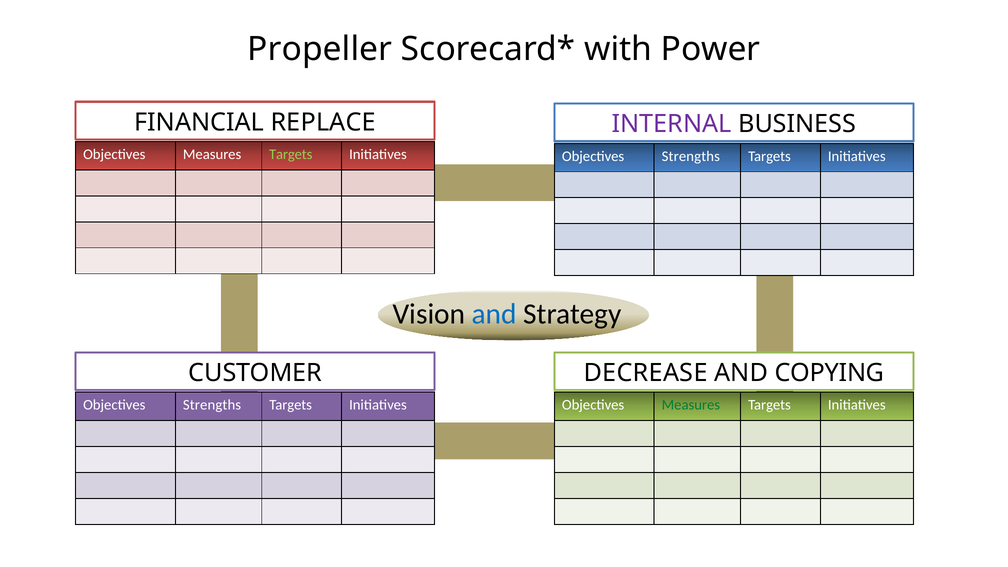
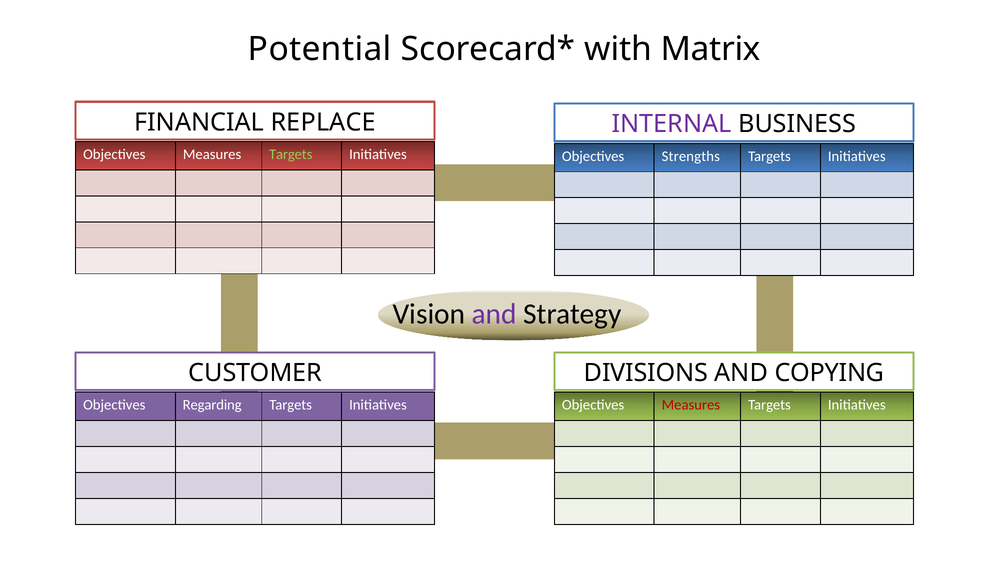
Propeller: Propeller -> Potential
Power: Power -> Matrix
and at (494, 314) colour: blue -> purple
DECREASE: DECREASE -> DIVISIONS
Strengths at (212, 405): Strengths -> Regarding
Measures at (691, 405) colour: green -> red
